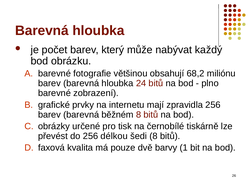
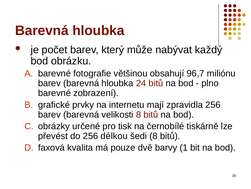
68,2: 68,2 -> 96,7
běžném: běžném -> velikosti
